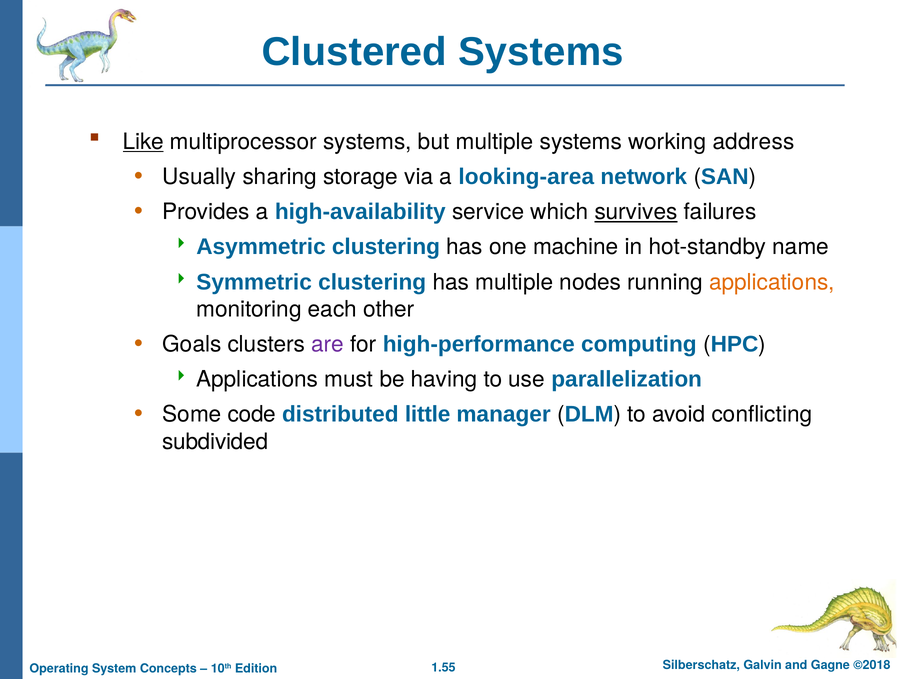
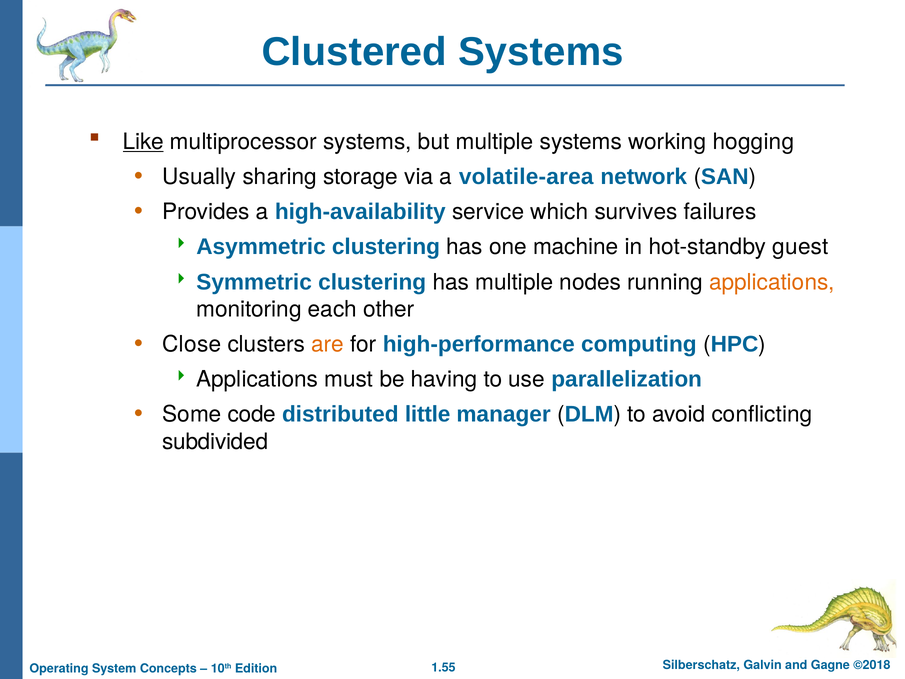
address: address -> hogging
looking-area: looking-area -> volatile-area
survives underline: present -> none
name: name -> guest
Goals: Goals -> Close
are colour: purple -> orange
